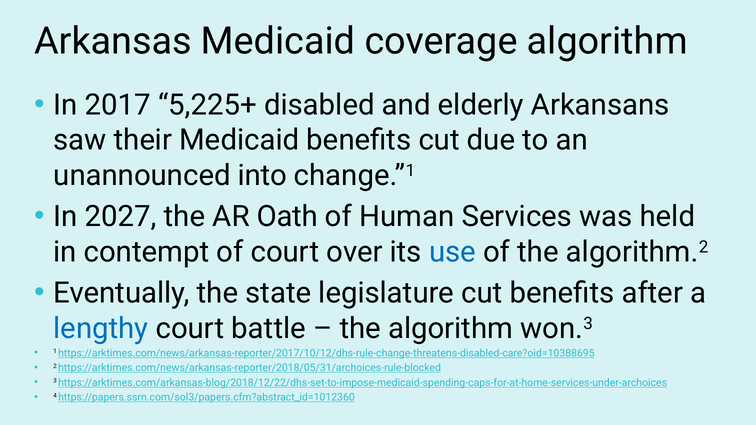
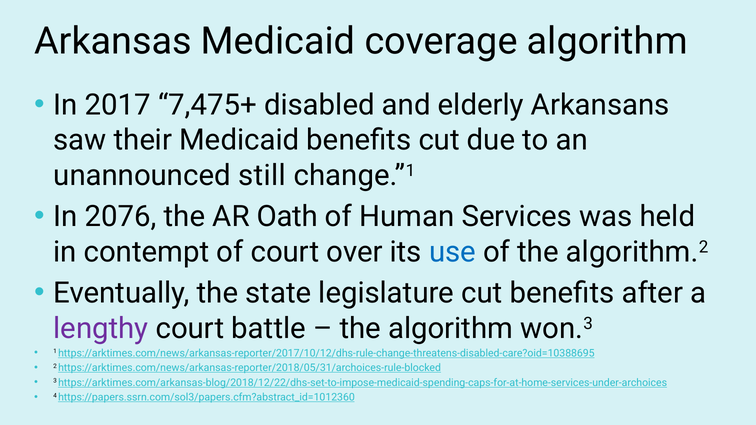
5,225+: 5,225+ -> 7,475+
into: into -> still
2027: 2027 -> 2076
lengthy colour: blue -> purple
